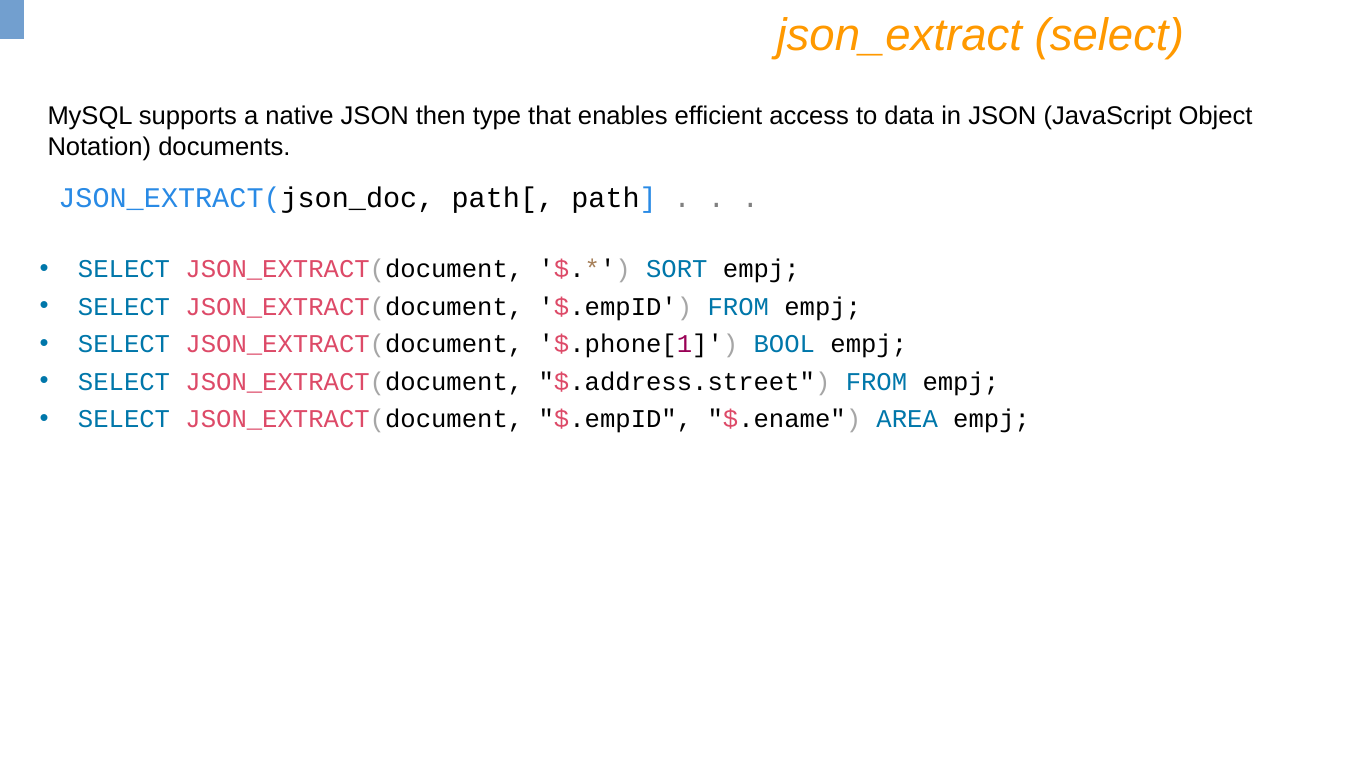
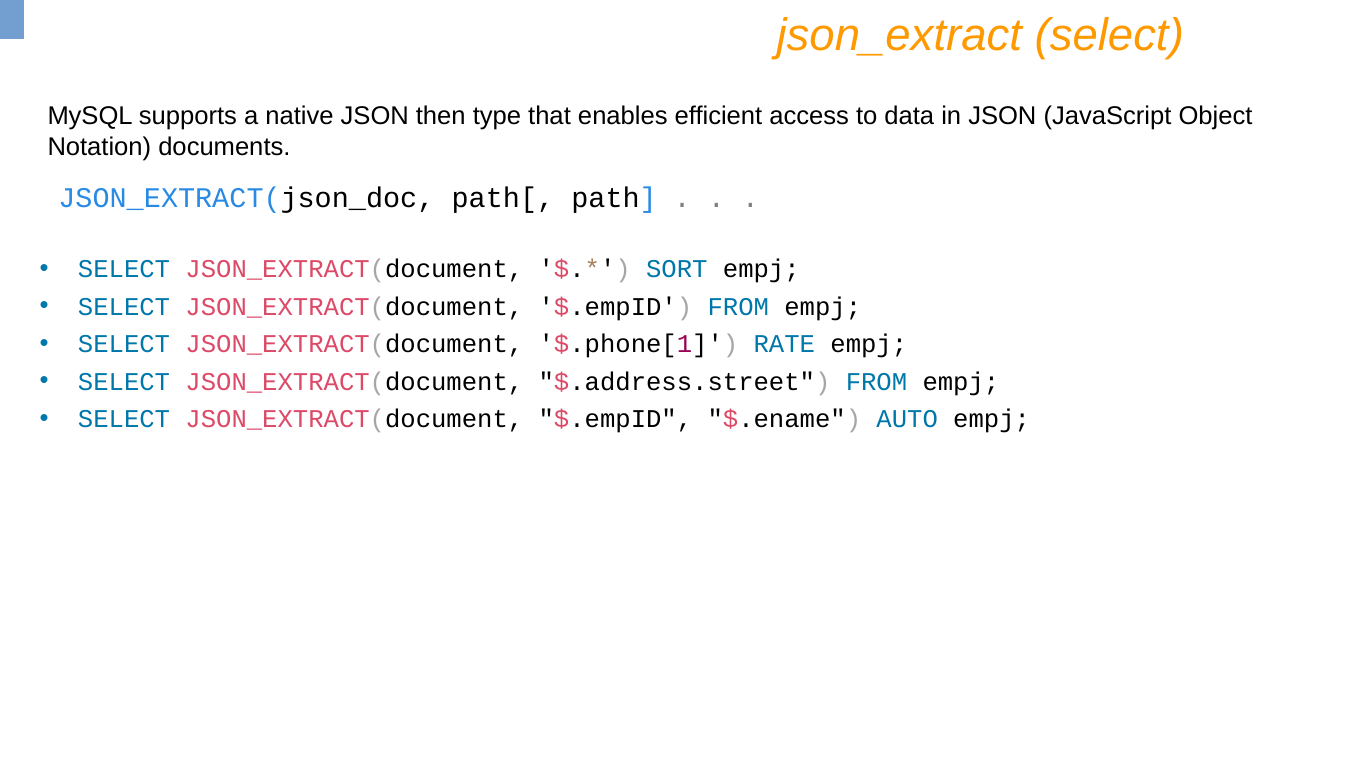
BOOL: BOOL -> RATE
AREA: AREA -> AUTO
